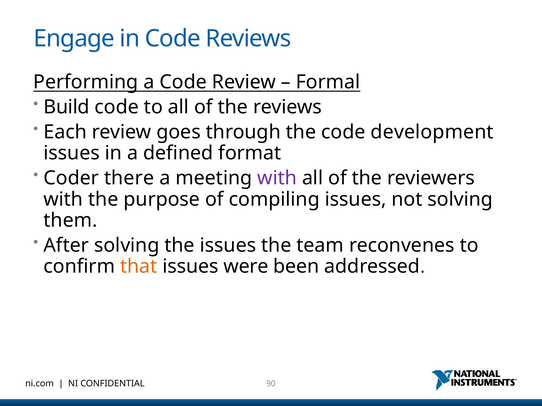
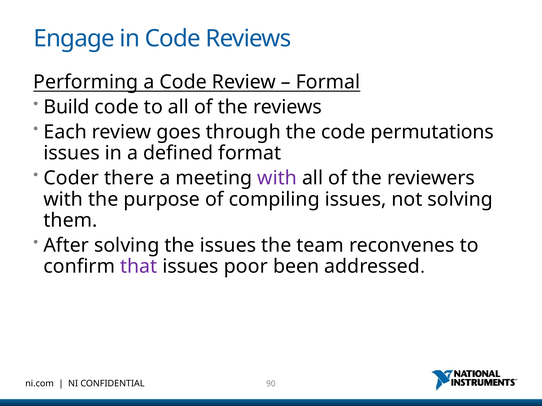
development: development -> permutations
that colour: orange -> purple
were: were -> poor
